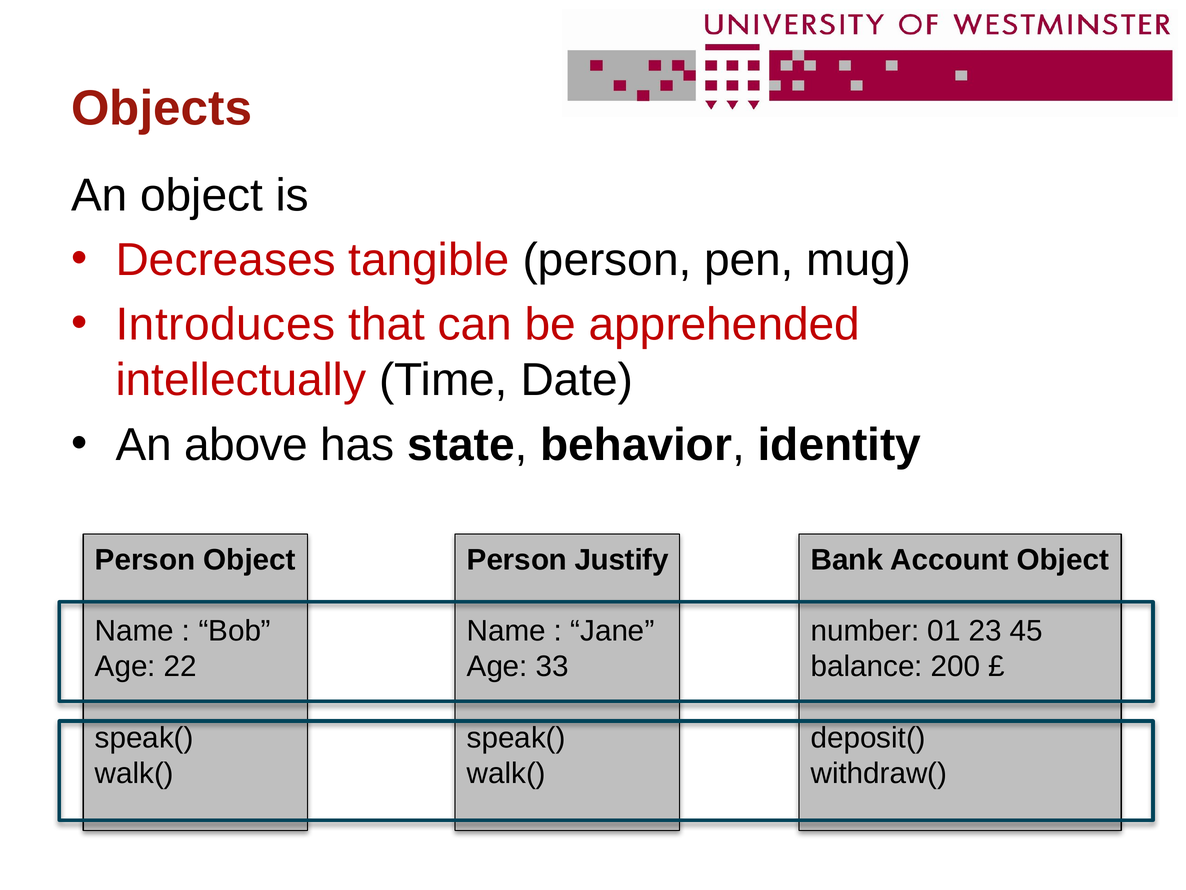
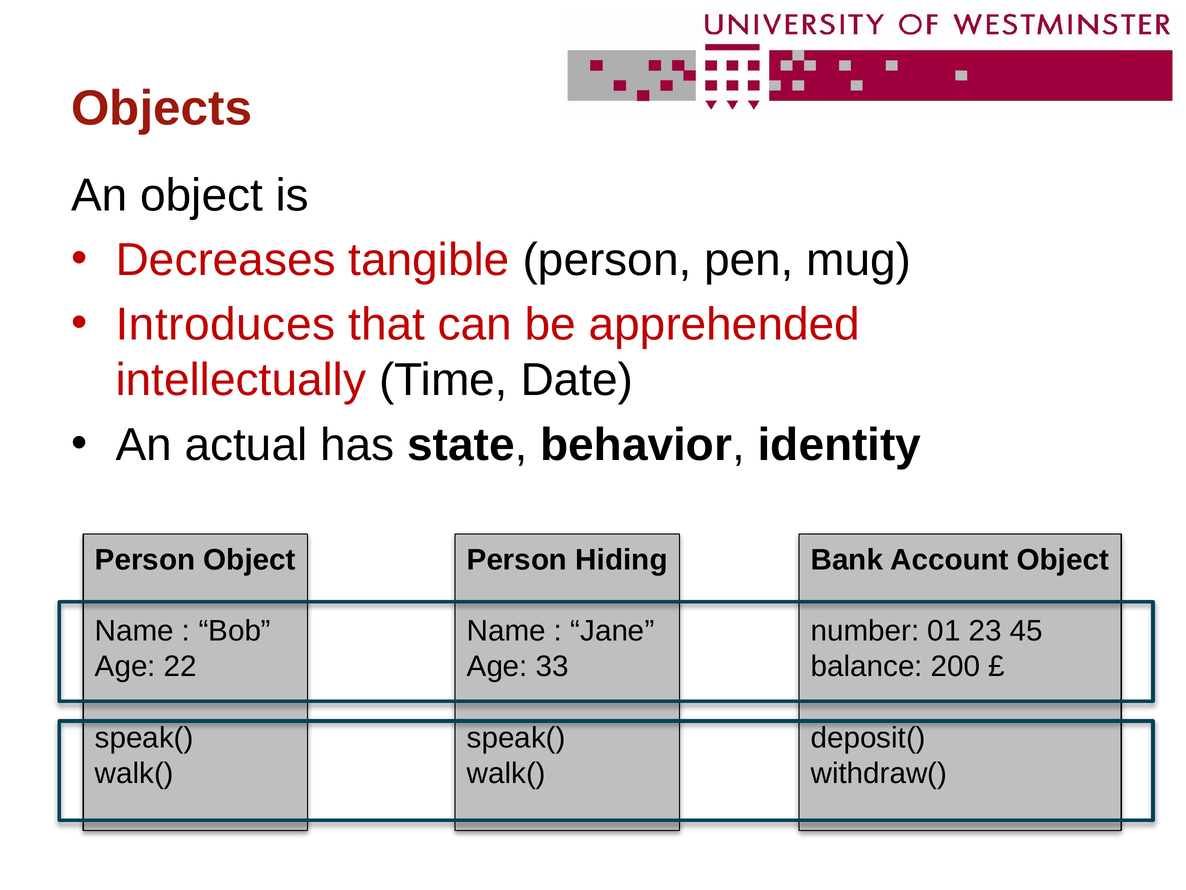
above: above -> actual
Justify: Justify -> Hiding
